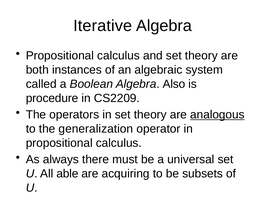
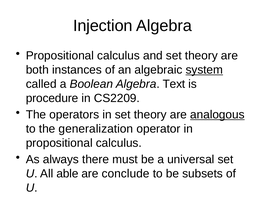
Iterative: Iterative -> Injection
system underline: none -> present
Also: Also -> Text
acquiring: acquiring -> conclude
